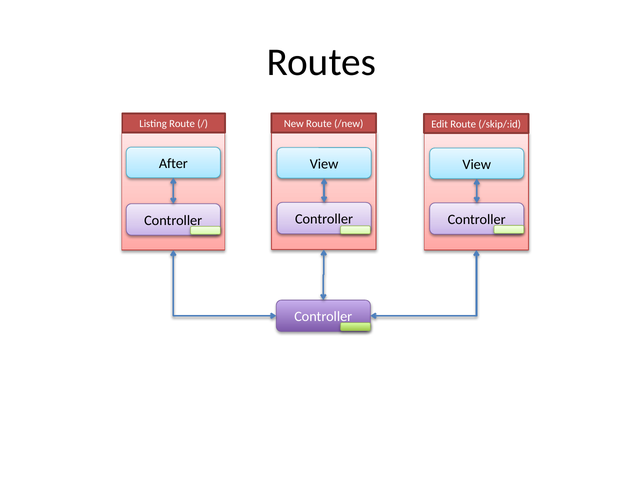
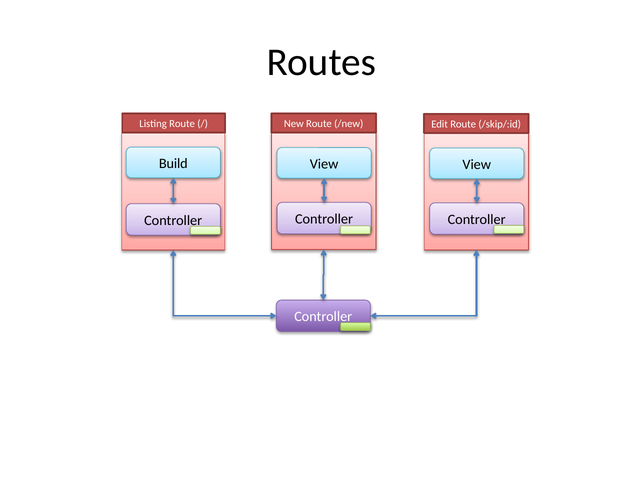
After: After -> Build
